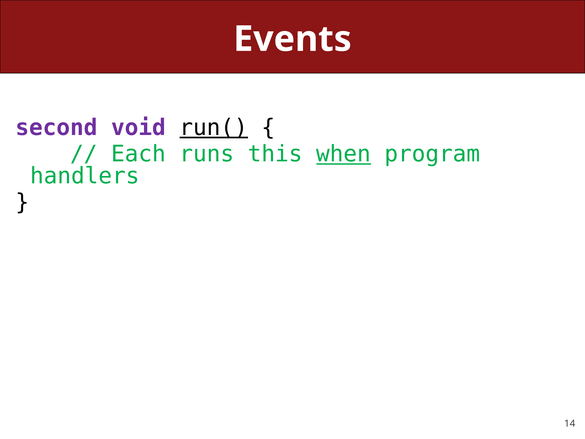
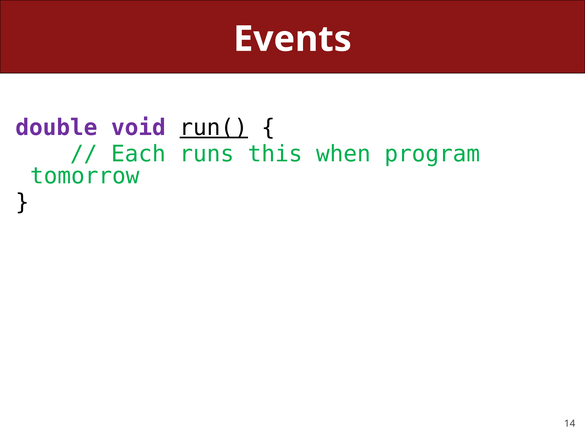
second: second -> double
when underline: present -> none
handlers: handlers -> tomorrow
